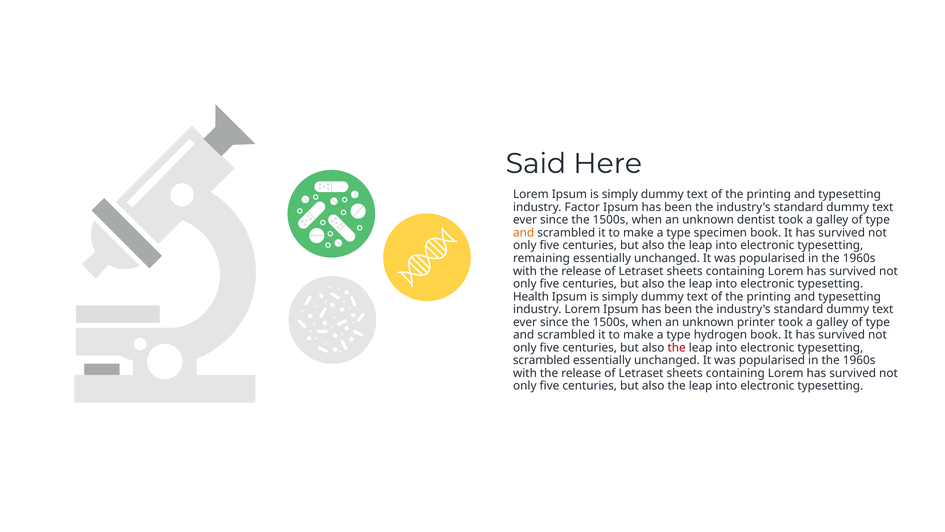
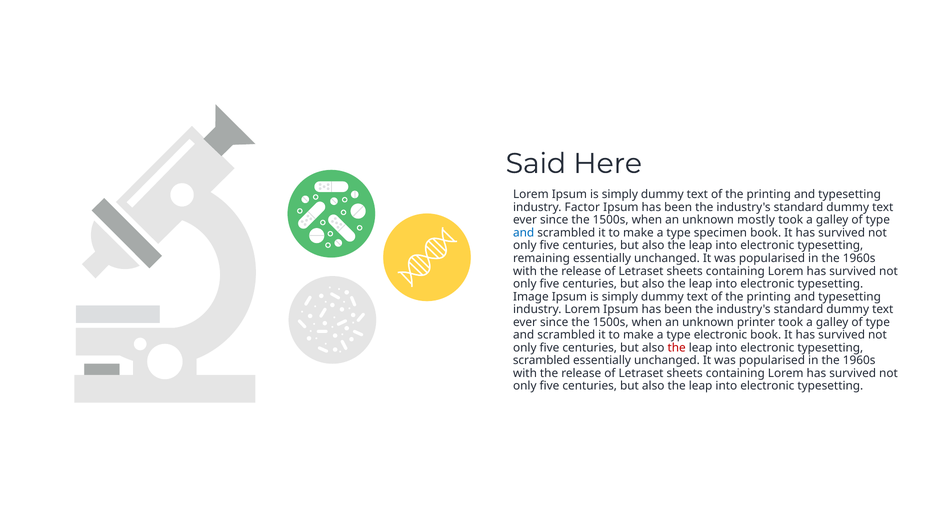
dentist: dentist -> mostly
and at (524, 233) colour: orange -> blue
Health: Health -> Image
type hydrogen: hydrogen -> electronic
